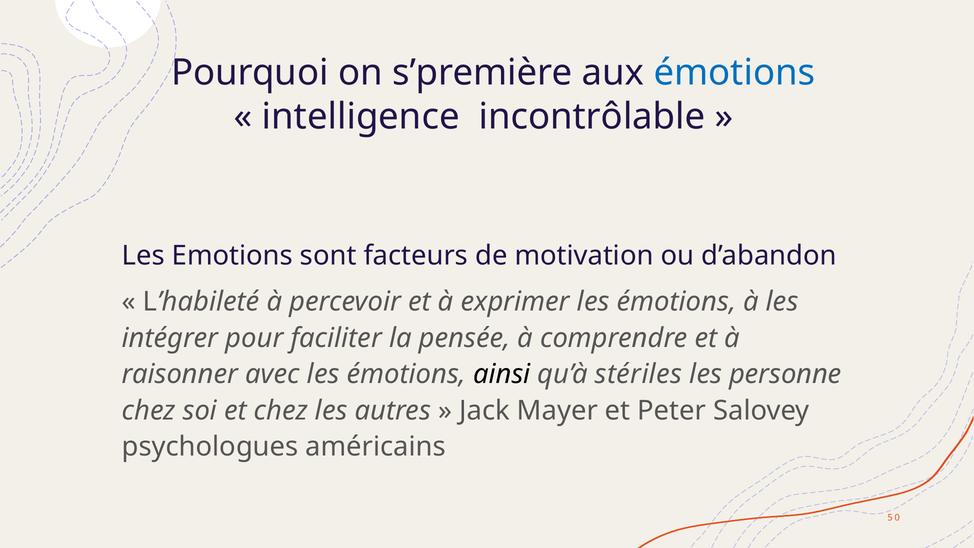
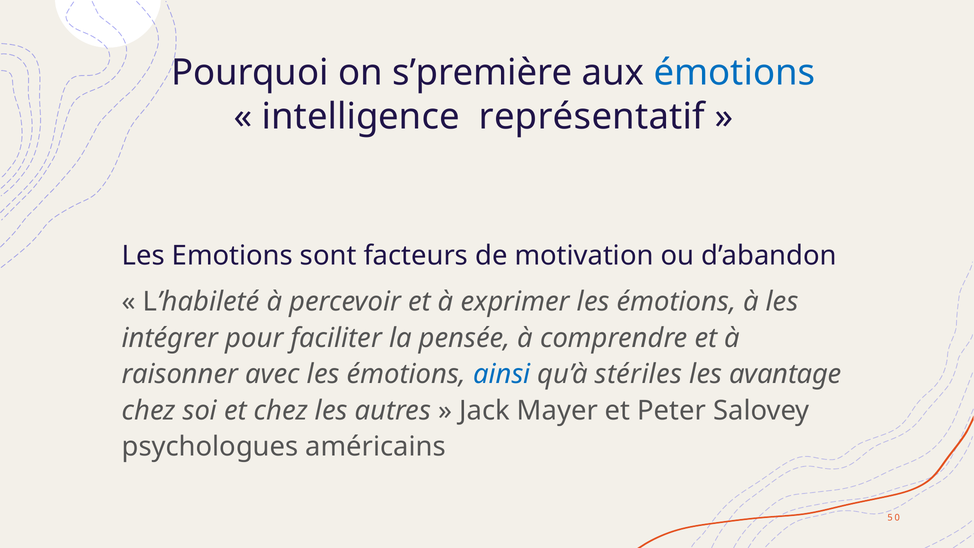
incontrôlable: incontrôlable -> représentatif
ainsi colour: black -> blue
personne: personne -> avantage
